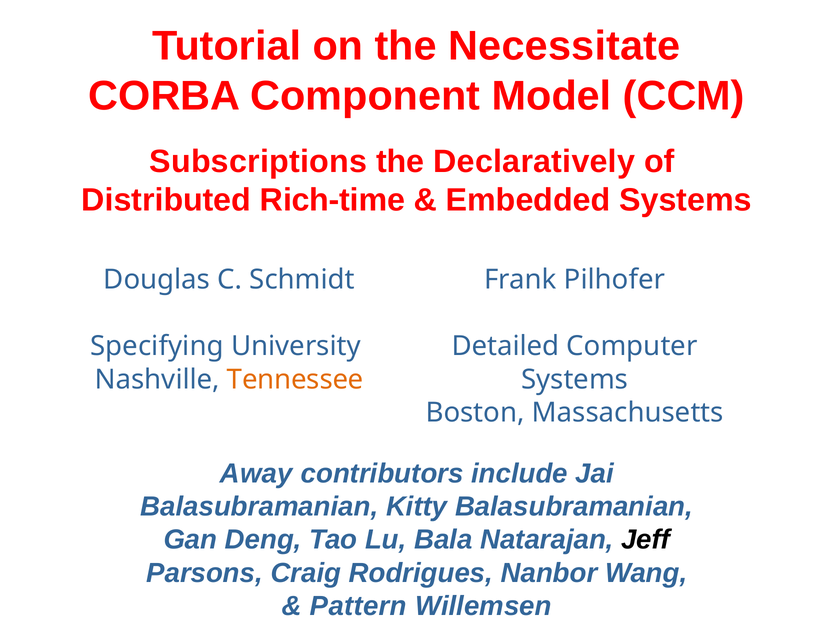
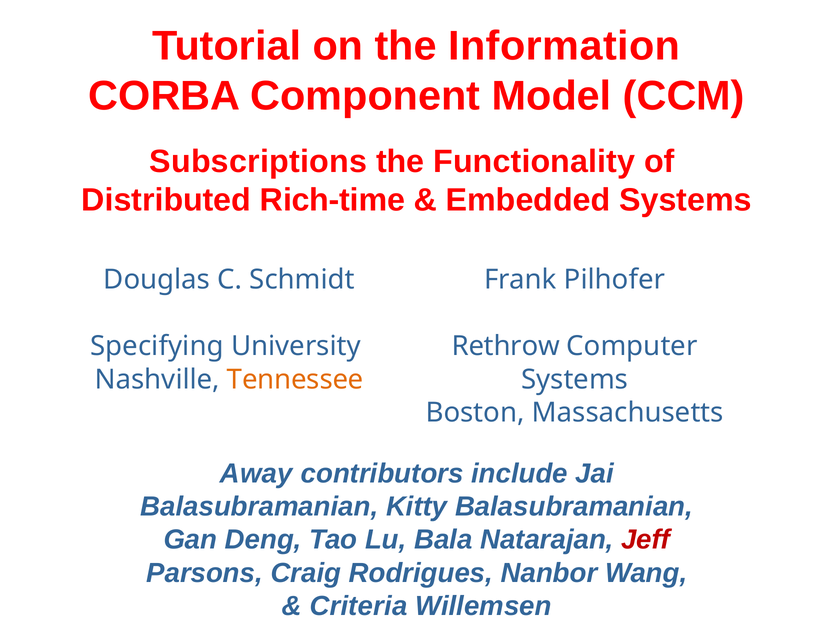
Necessitate: Necessitate -> Information
Declaratively: Declaratively -> Functionality
Detailed: Detailed -> Rethrow
Jeff colour: black -> red
Pattern: Pattern -> Criteria
